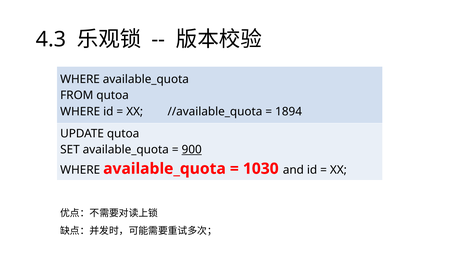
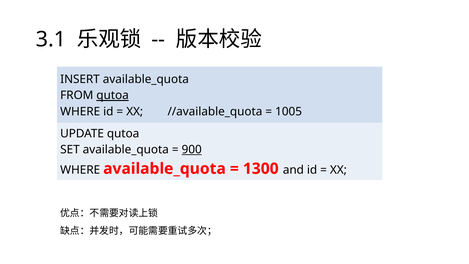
4.3: 4.3 -> 3.1
WHERE at (80, 79): WHERE -> INSERT
qutoa at (113, 95) underline: none -> present
1894: 1894 -> 1005
1030: 1030 -> 1300
